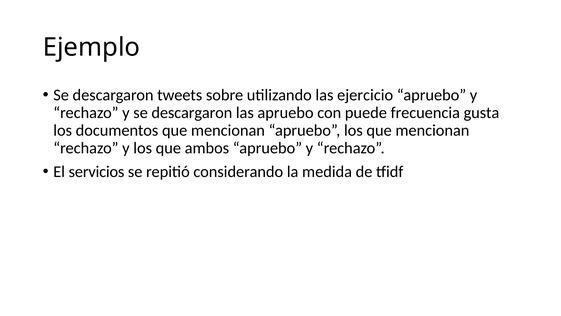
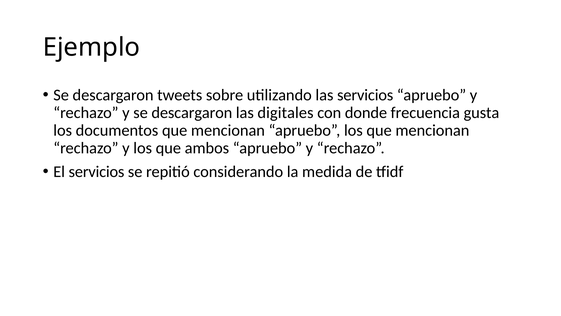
las ejercicio: ejercicio -> servicios
las apruebo: apruebo -> digitales
puede: puede -> donde
